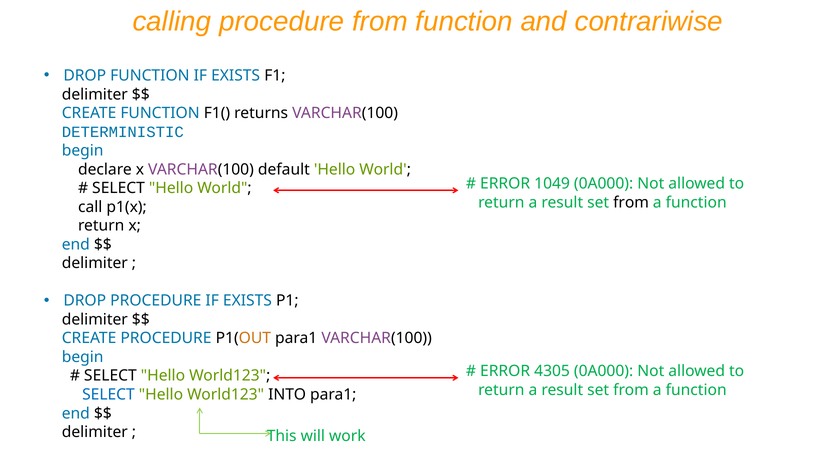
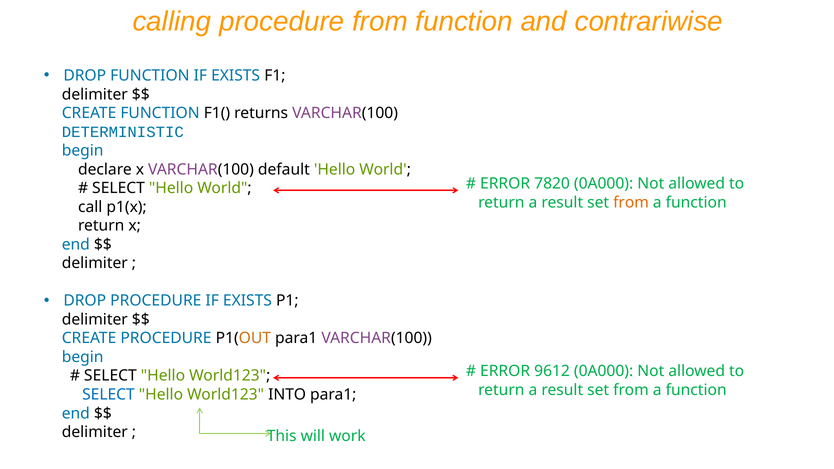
1049: 1049 -> 7820
from at (631, 202) colour: black -> orange
4305: 4305 -> 9612
